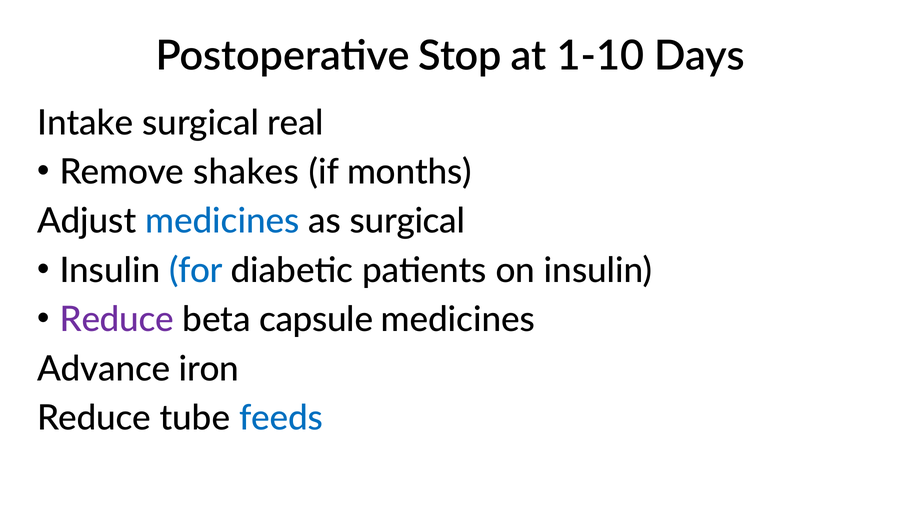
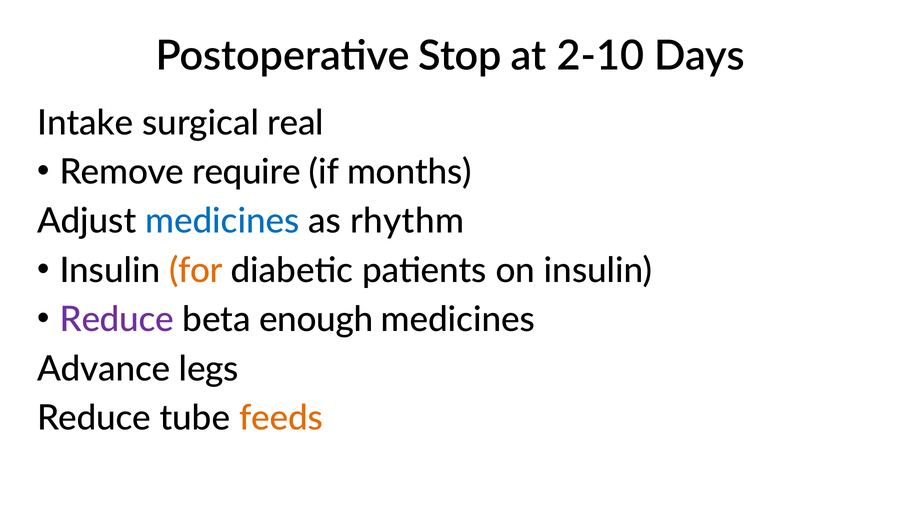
1-10: 1-10 -> 2-10
shakes: shakes -> require
as surgical: surgical -> rhythm
for colour: blue -> orange
capsule: capsule -> enough
iron: iron -> legs
feeds colour: blue -> orange
